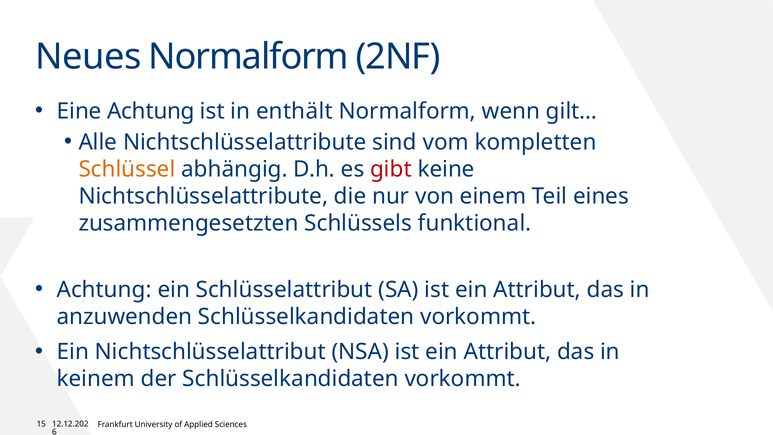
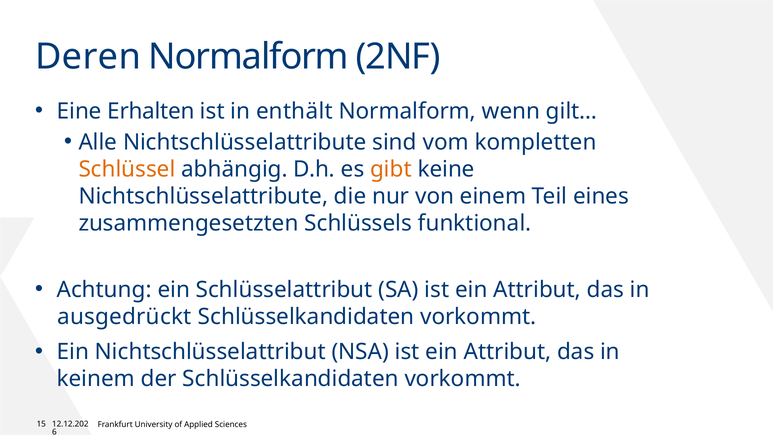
Neues: Neues -> Deren
Eine Achtung: Achtung -> Erhalten
gibt colour: red -> orange
anzuwenden: anzuwenden -> ausgedrückt
